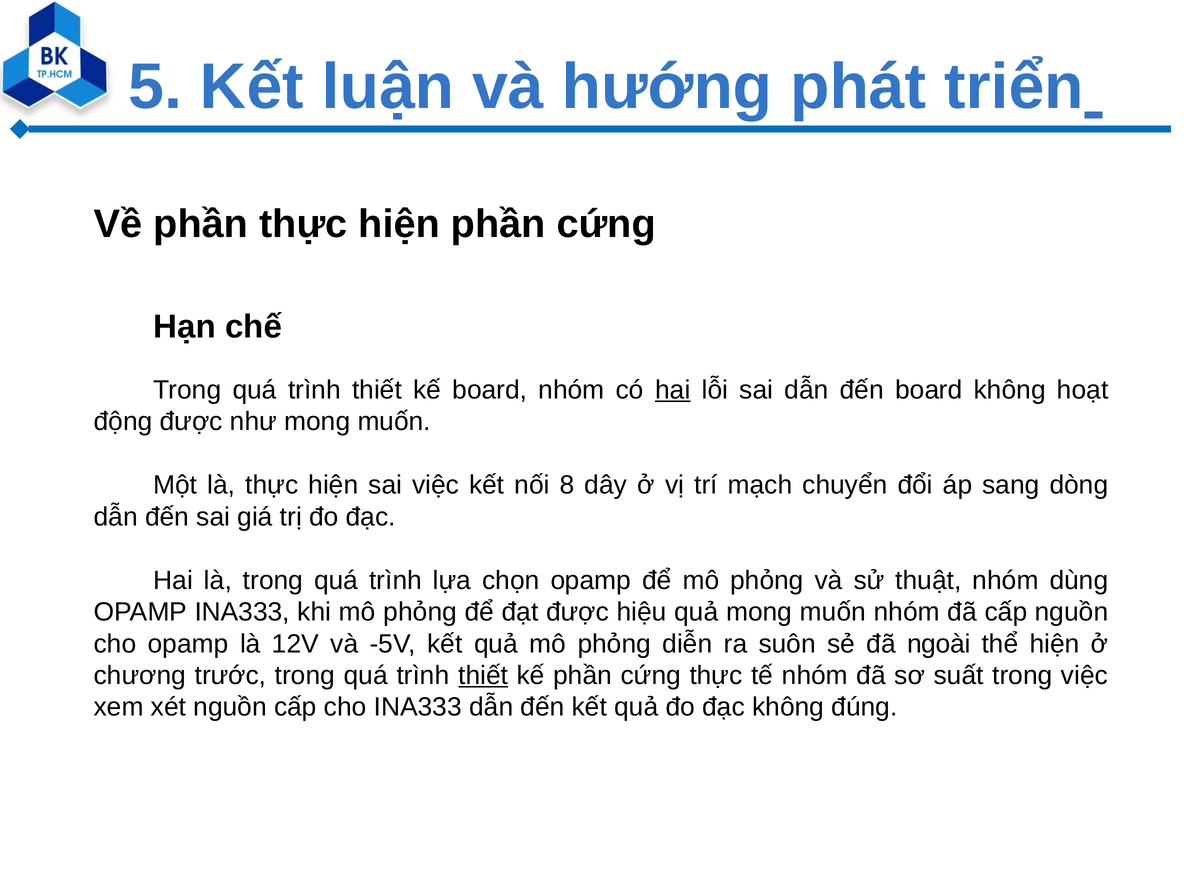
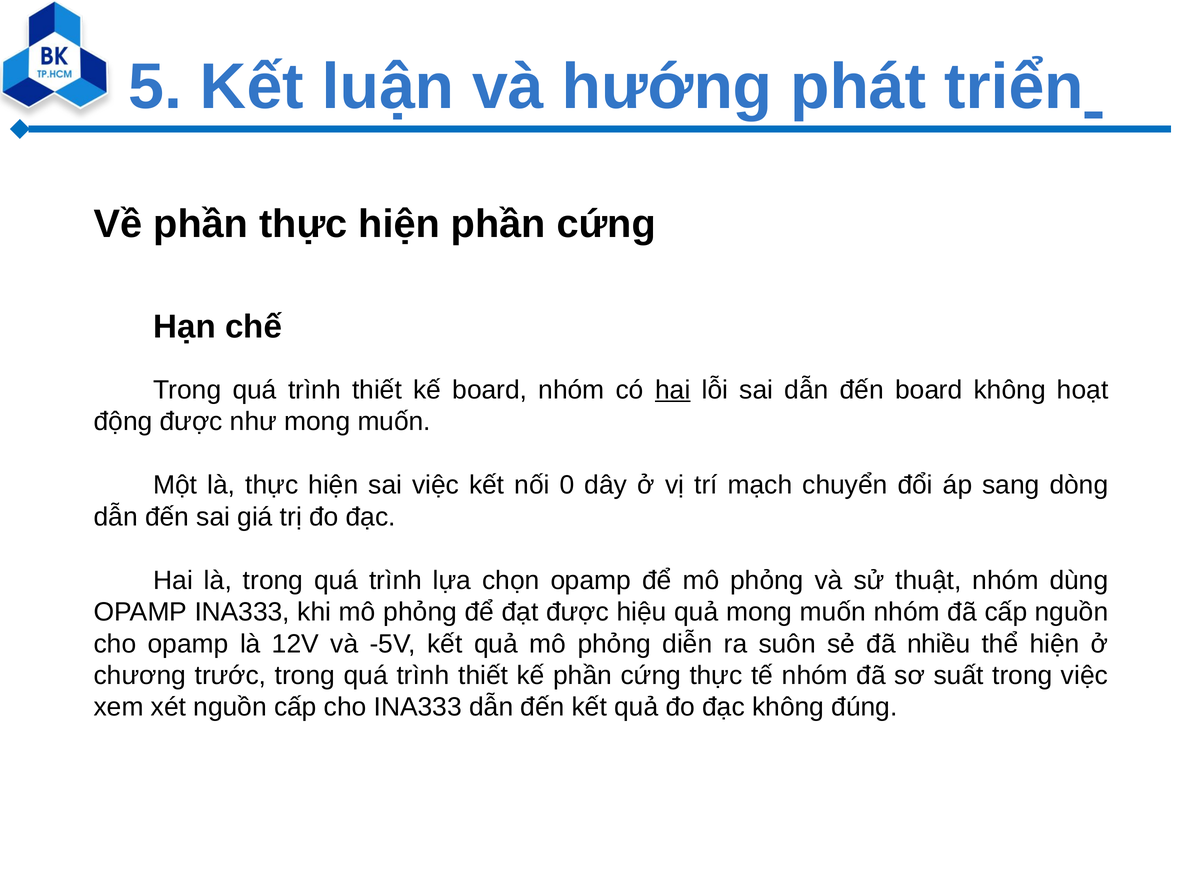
8: 8 -> 0
ngoài: ngoài -> nhiều
thiết at (483, 676) underline: present -> none
